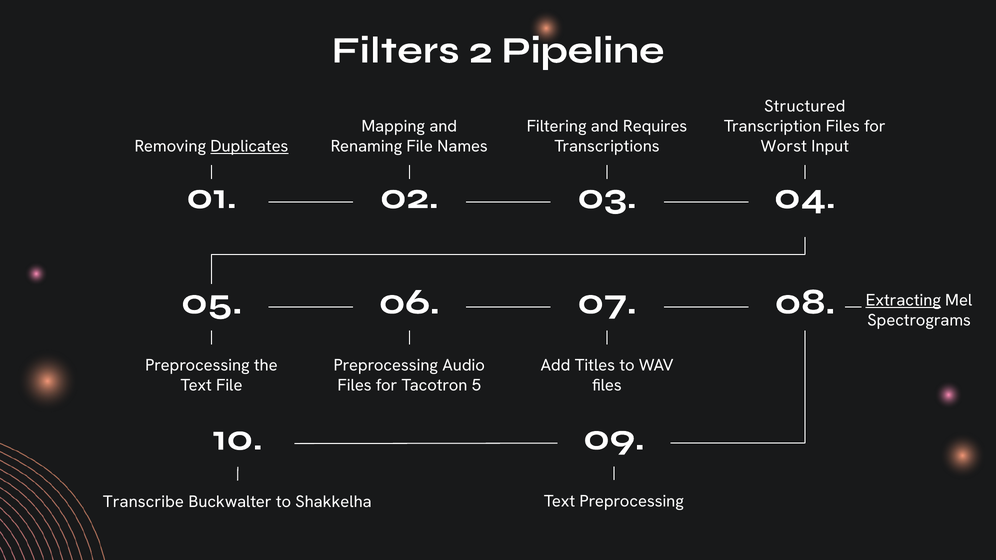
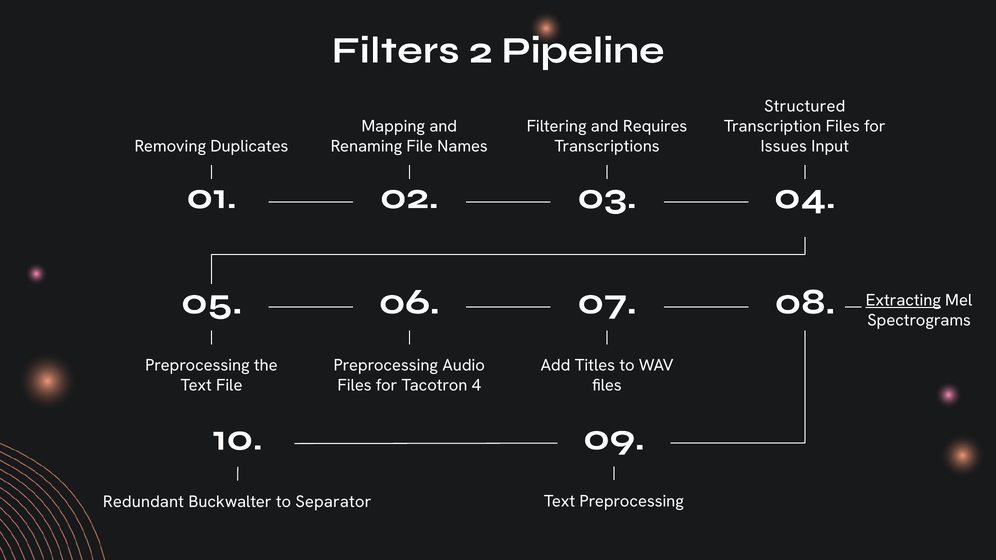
Duplicates underline: present -> none
Worst: Worst -> Issues
5: 5 -> 4
Transcribe: Transcribe -> Redundant
Shakkelha: Shakkelha -> Separator
